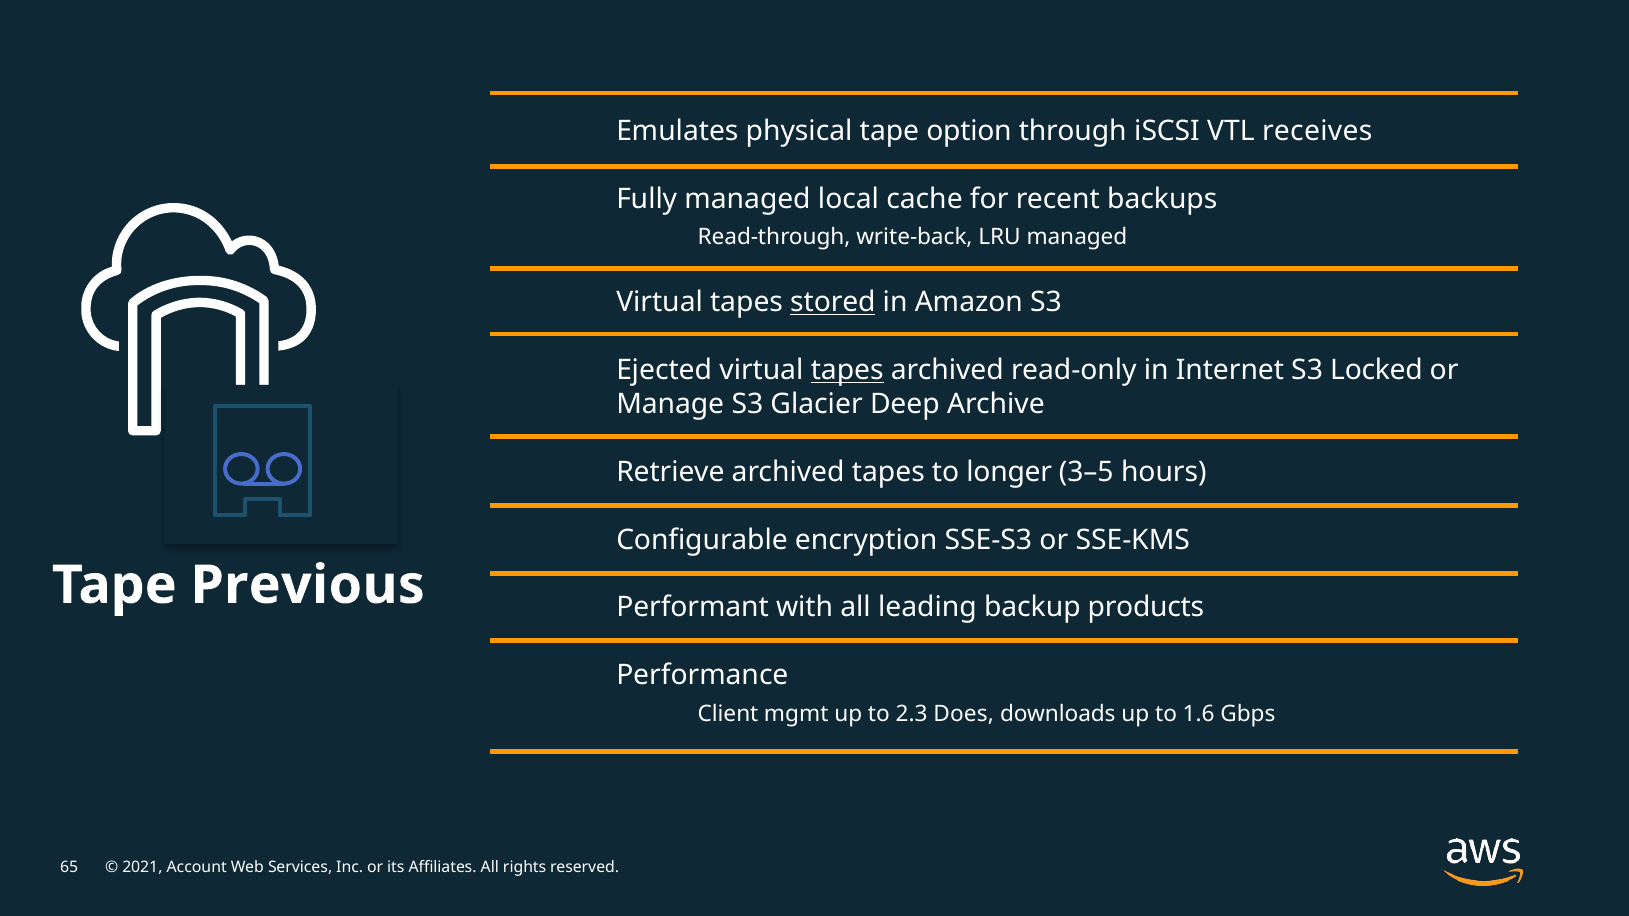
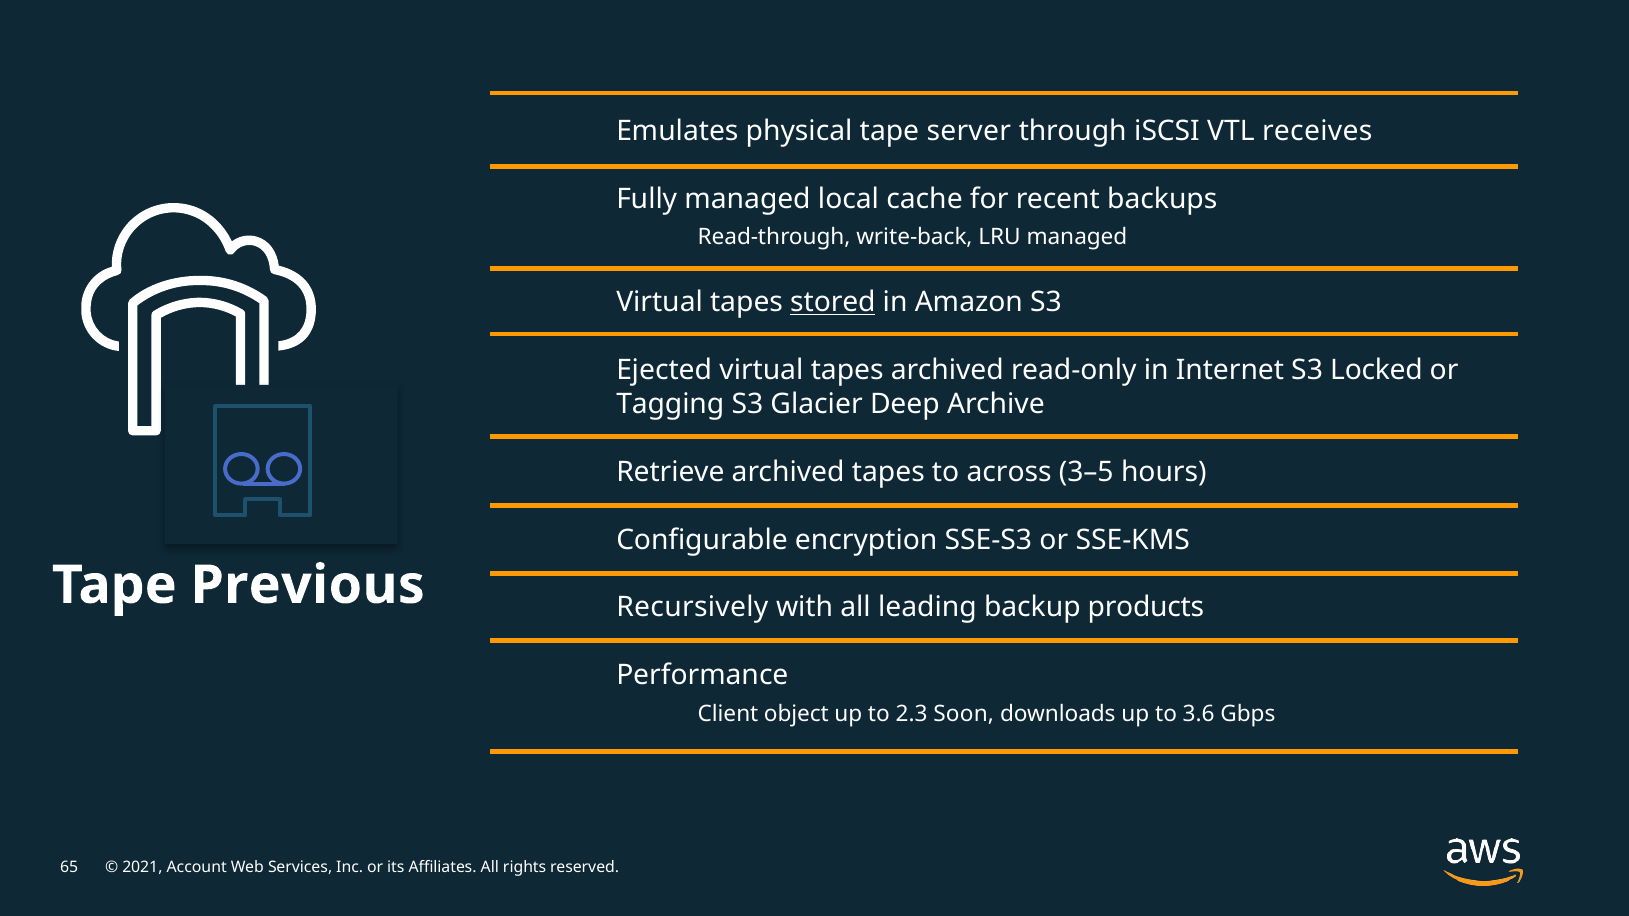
option: option -> server
tapes at (847, 370) underline: present -> none
Manage: Manage -> Tagging
longer: longer -> across
Performant: Performant -> Recursively
mgmt: mgmt -> object
Does: Does -> Soon
1.6: 1.6 -> 3.6
